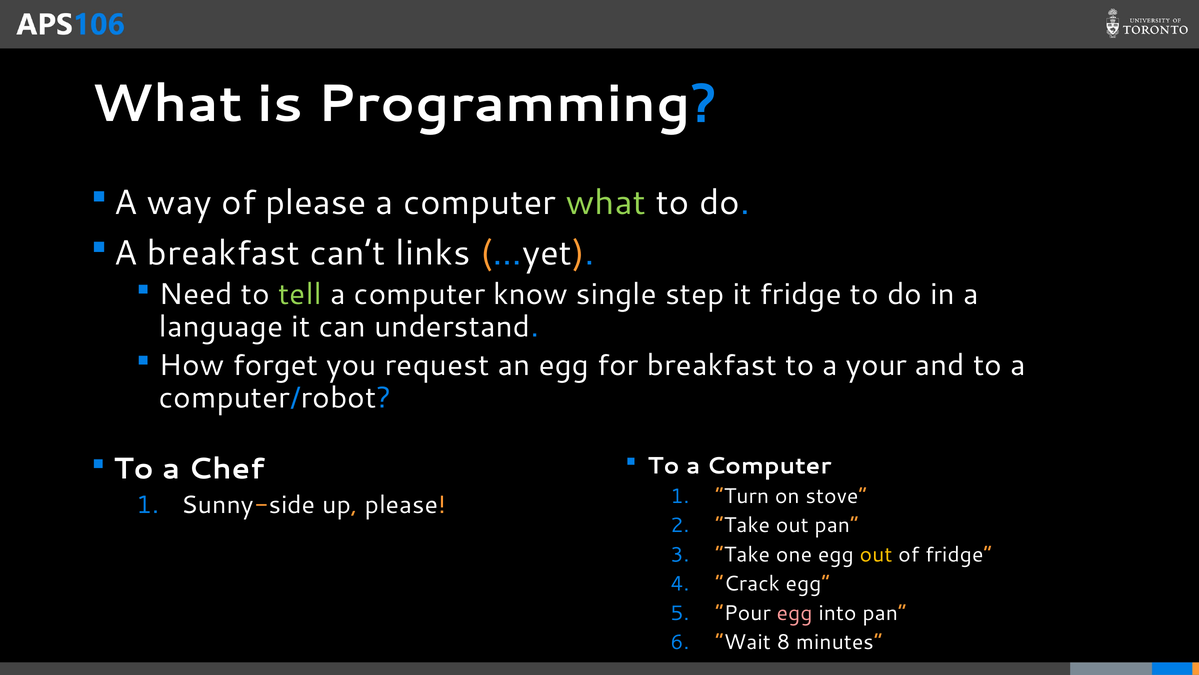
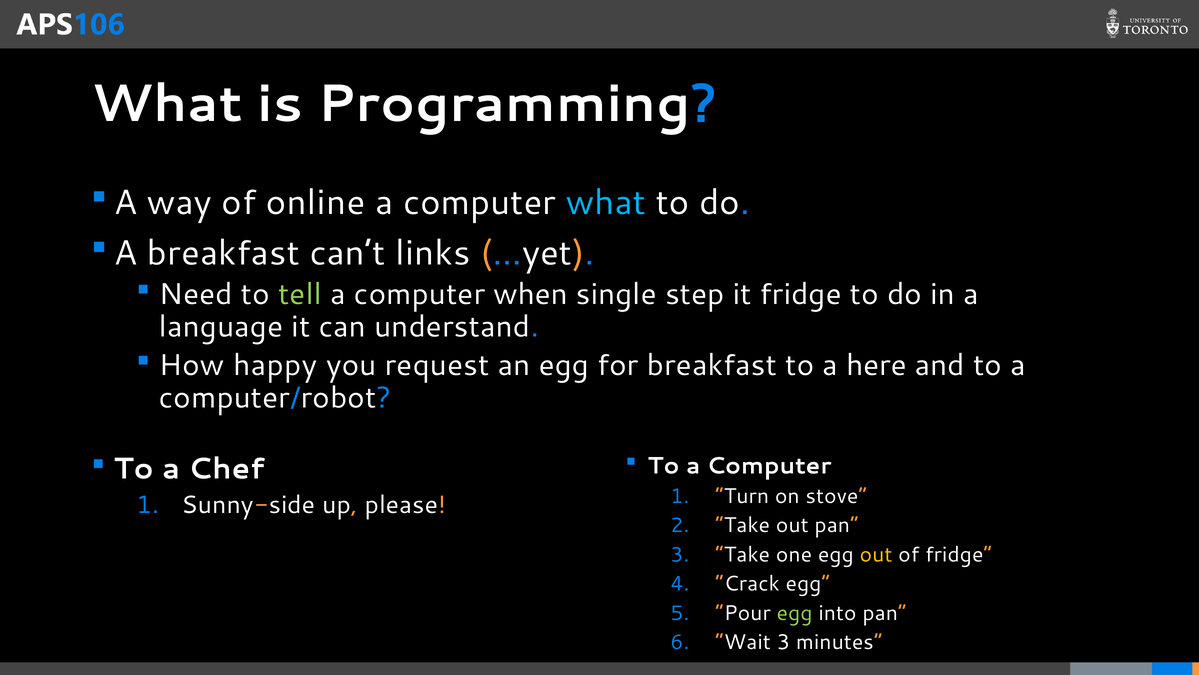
of please: please -> online
what at (606, 203) colour: light green -> light blue
know: know -> when
forget: forget -> happy
your: your -> here
egg at (795, 613) colour: pink -> light green
Wait 8: 8 -> 3
